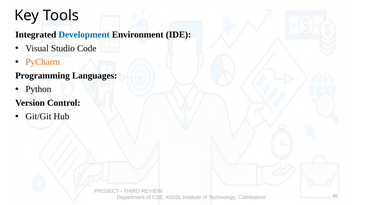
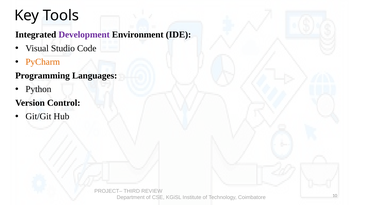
Development colour: blue -> purple
